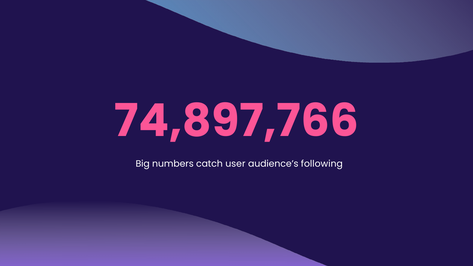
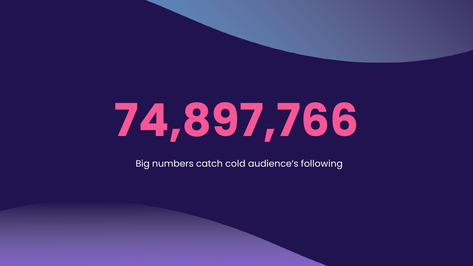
user: user -> cold
